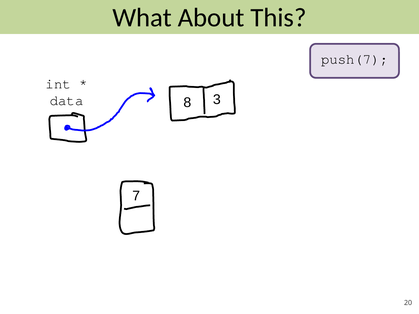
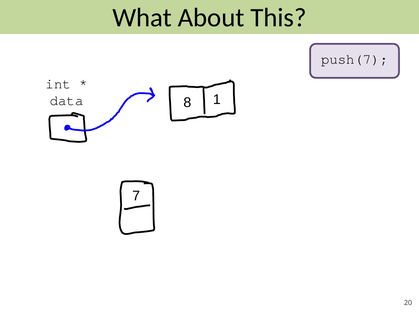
3: 3 -> 1
